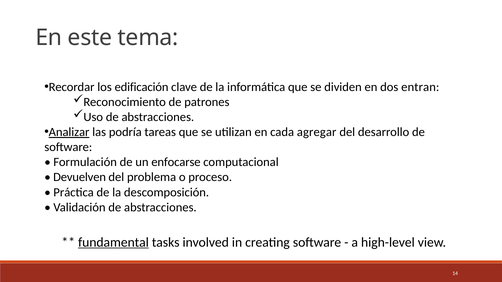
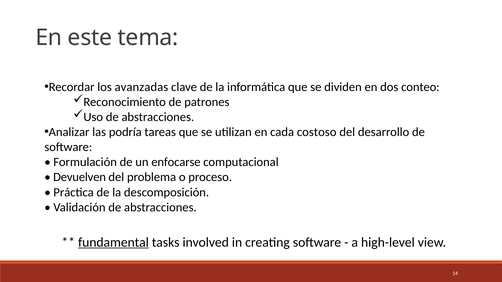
edificación: edificación -> avanzadas
entran: entran -> conteo
Analizar underline: present -> none
agregar: agregar -> costoso
